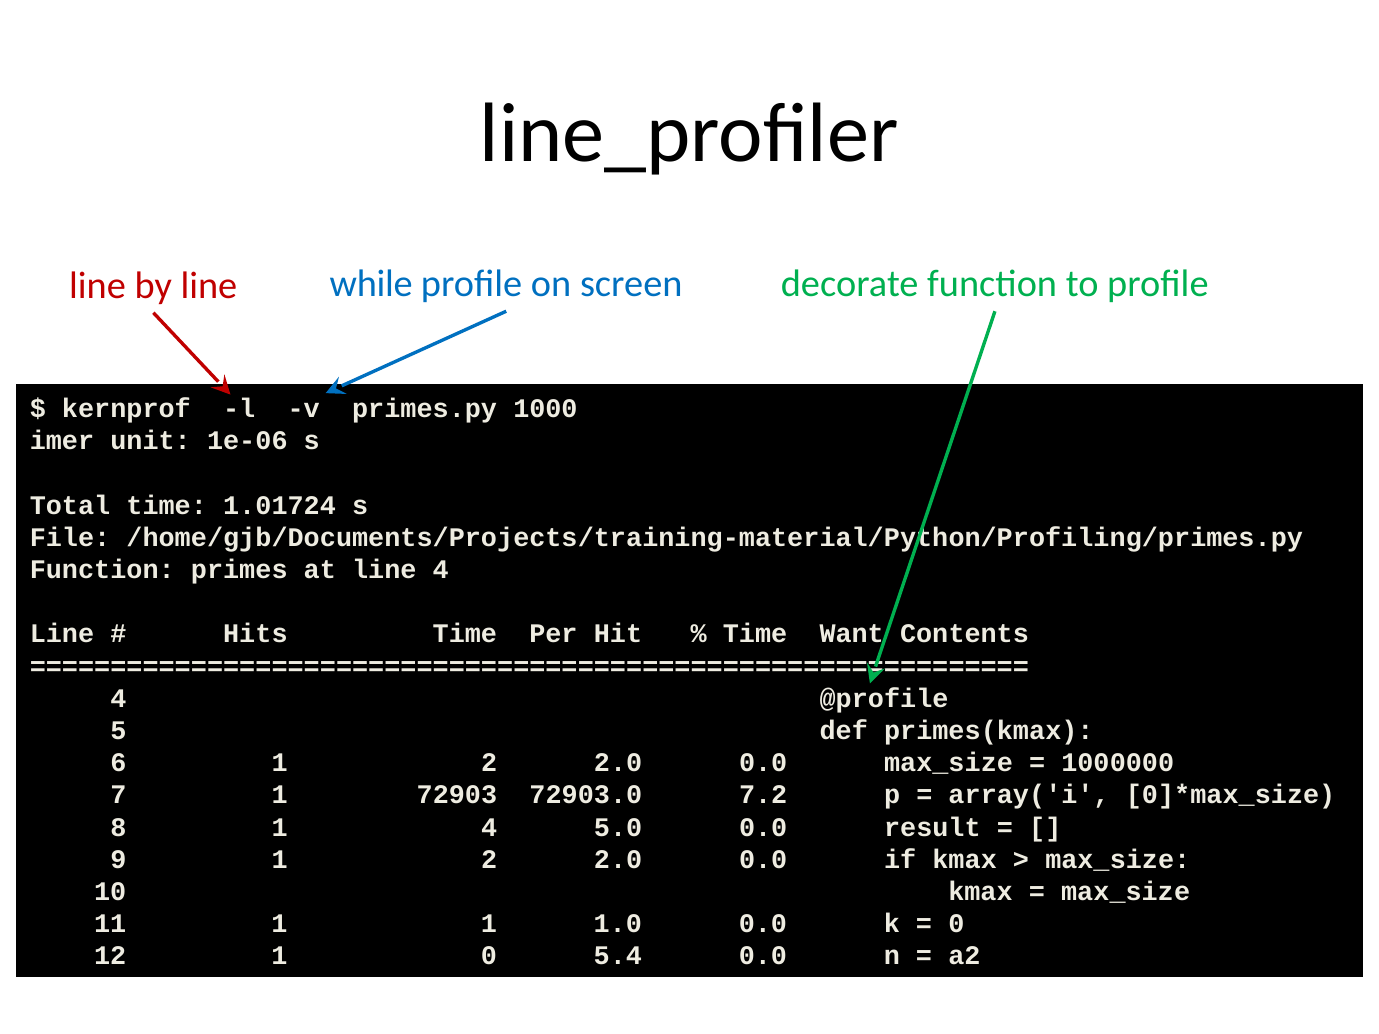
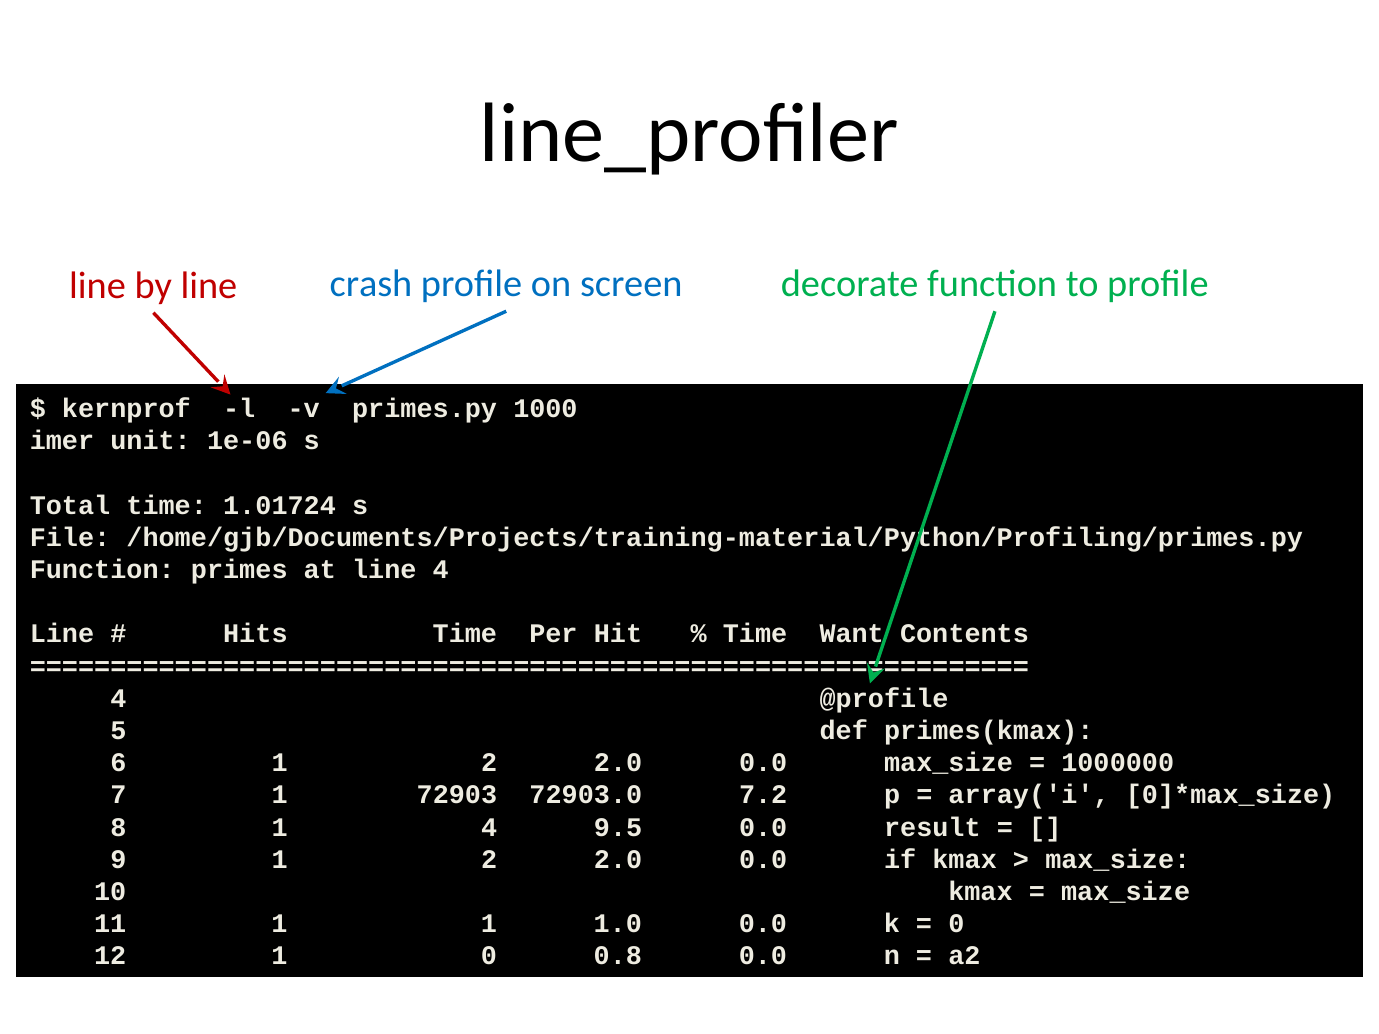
while: while -> crash
5.0: 5.0 -> 9.5
5.4: 5.4 -> 0.8
